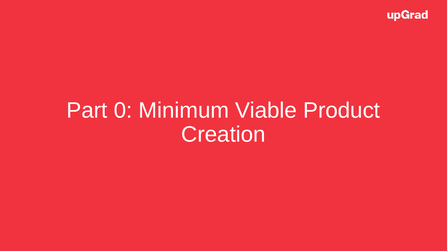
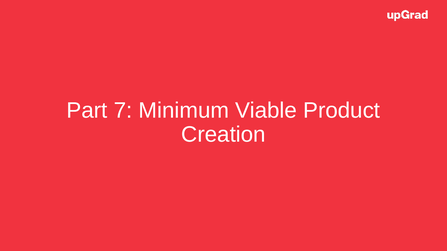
0: 0 -> 7
